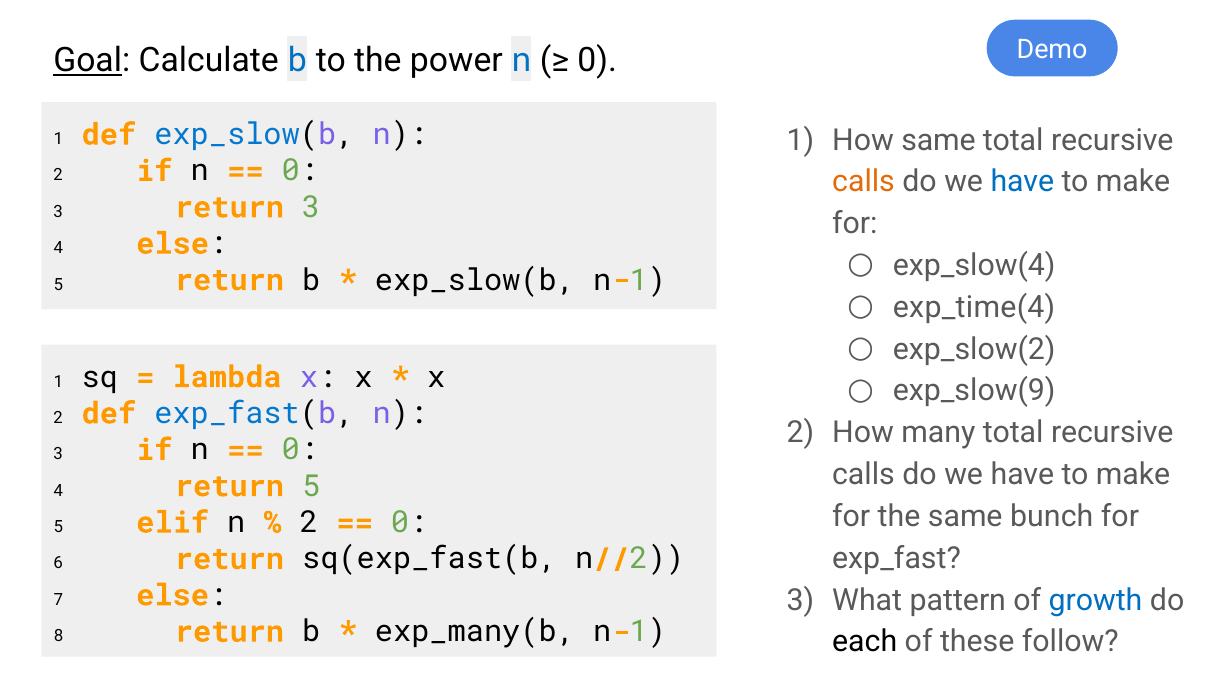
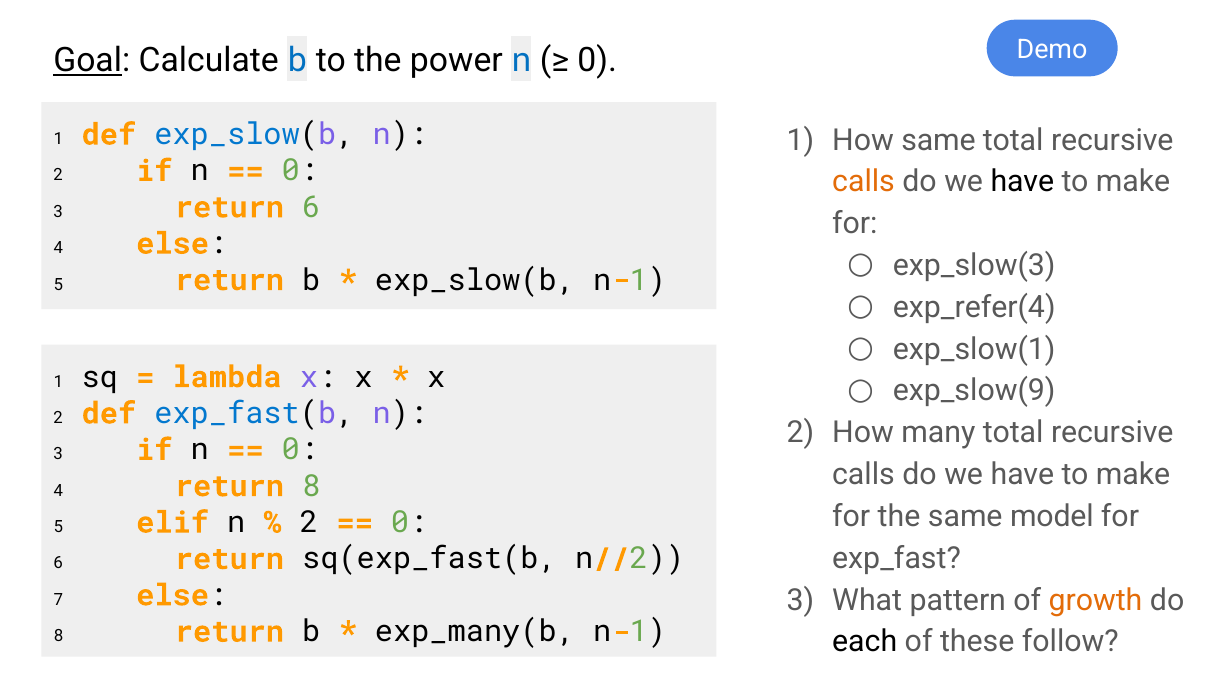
have at (1022, 182) colour: blue -> black
return 3: 3 -> 6
exp_slow(4: exp_slow(4 -> exp_slow(3
exp_time(4: exp_time(4 -> exp_refer(4
exp_slow(2: exp_slow(2 -> exp_slow(1
return 5: 5 -> 8
bunch: bunch -> model
growth colour: blue -> orange
